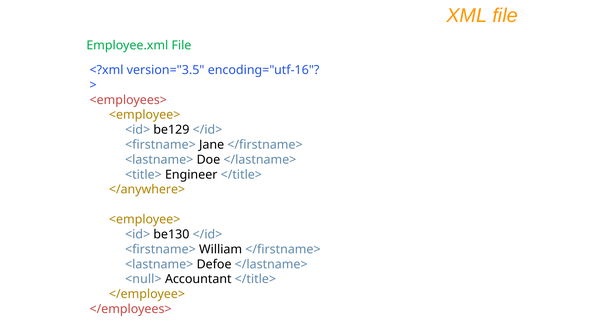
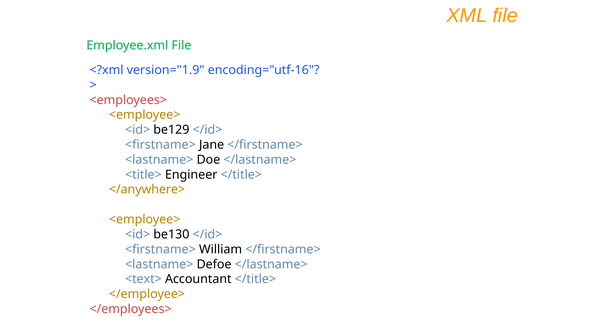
version="3.5: version="3.5 -> version="1.9
<null>: <null> -> <text>
